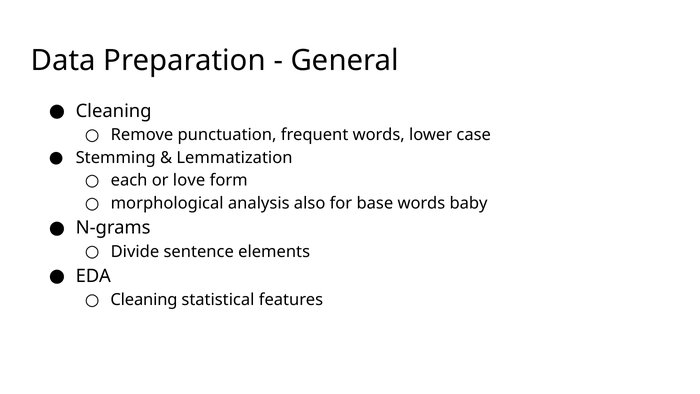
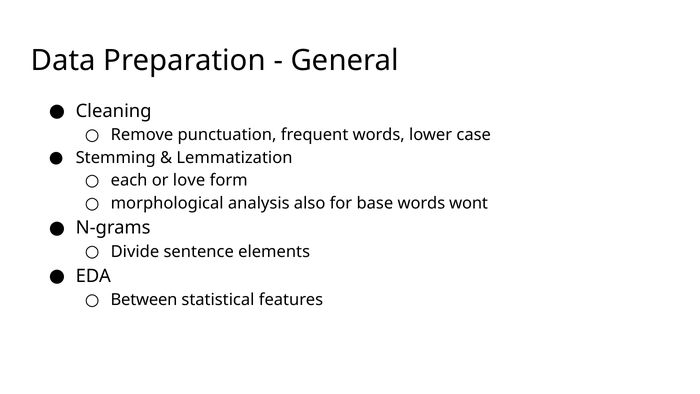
baby: baby -> wont
Cleaning at (144, 300): Cleaning -> Between
